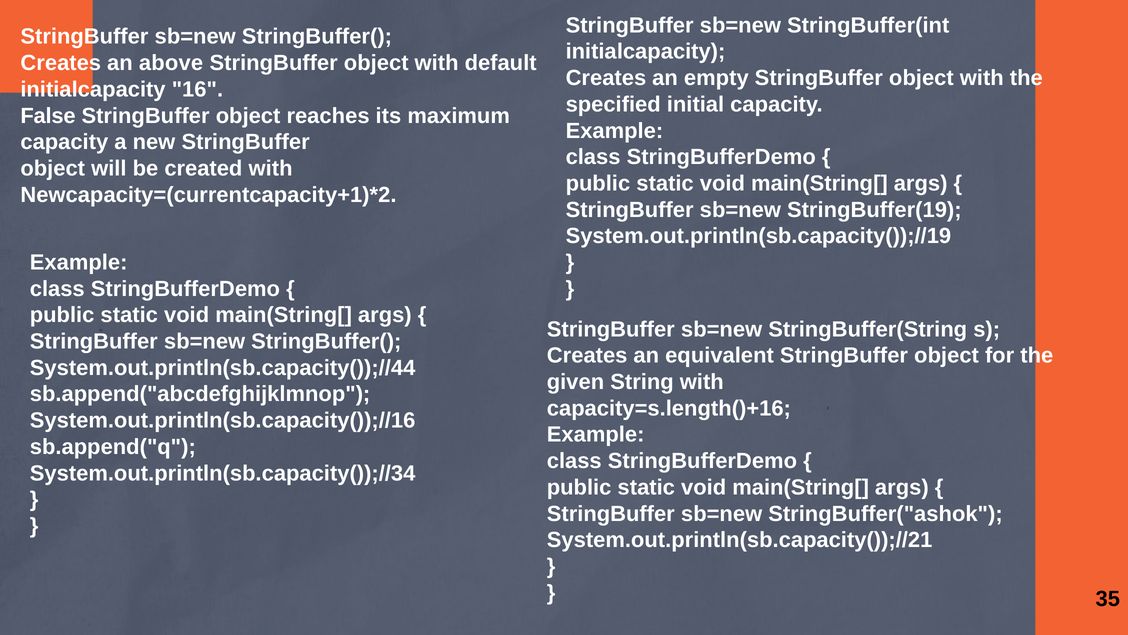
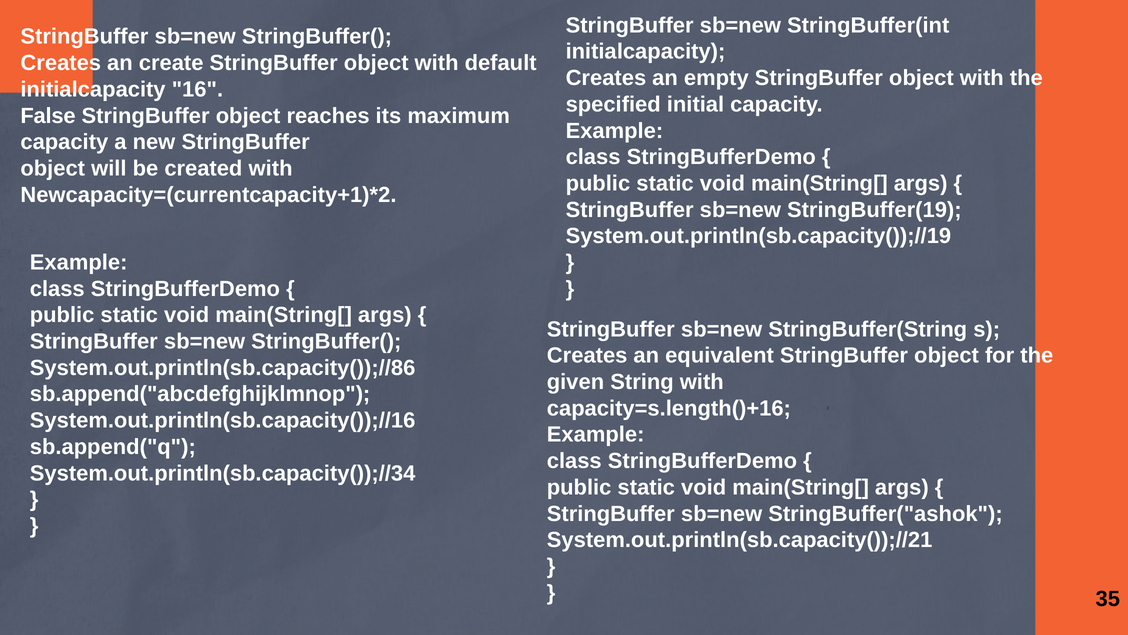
above: above -> create
System.out.println(sb.capacity());//44: System.out.println(sb.capacity());//44 -> System.out.println(sb.capacity());//86
